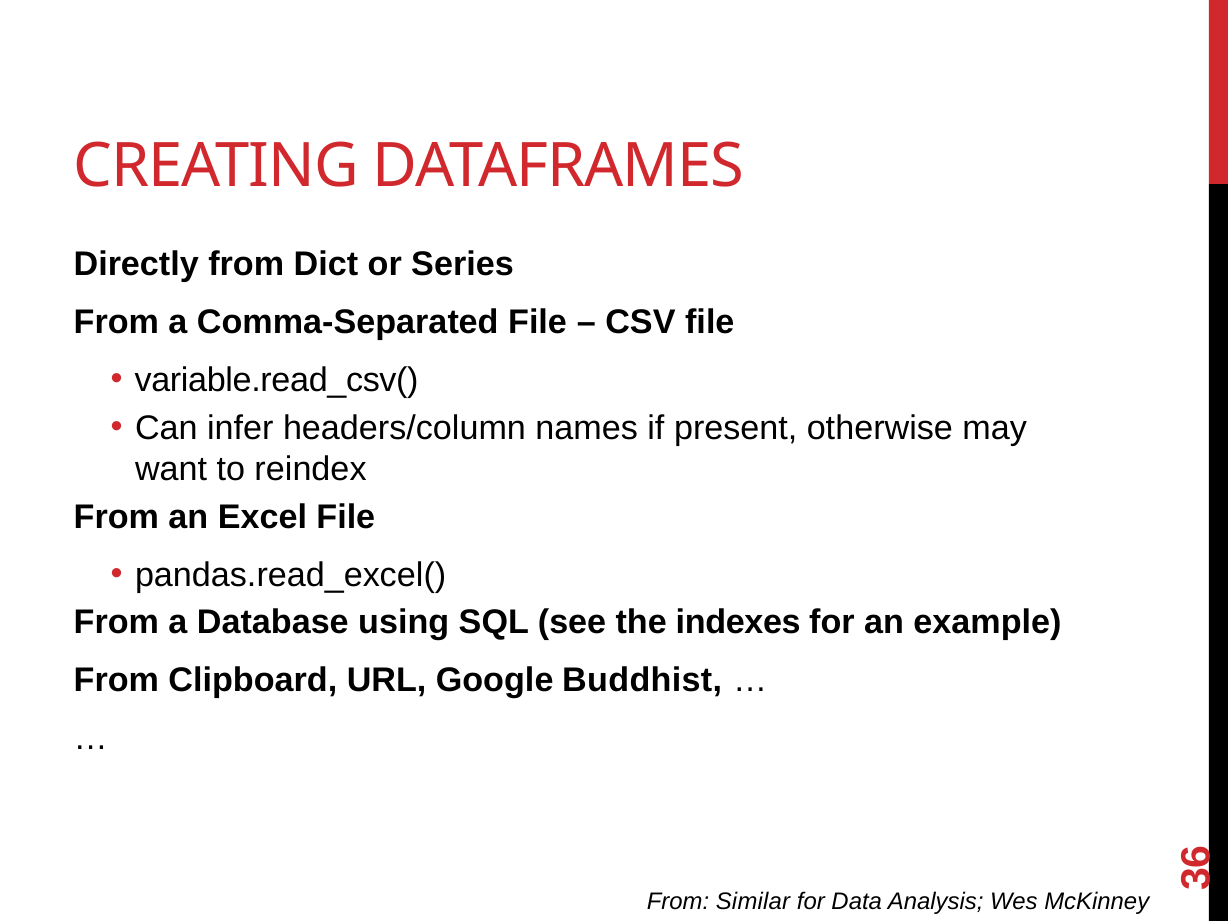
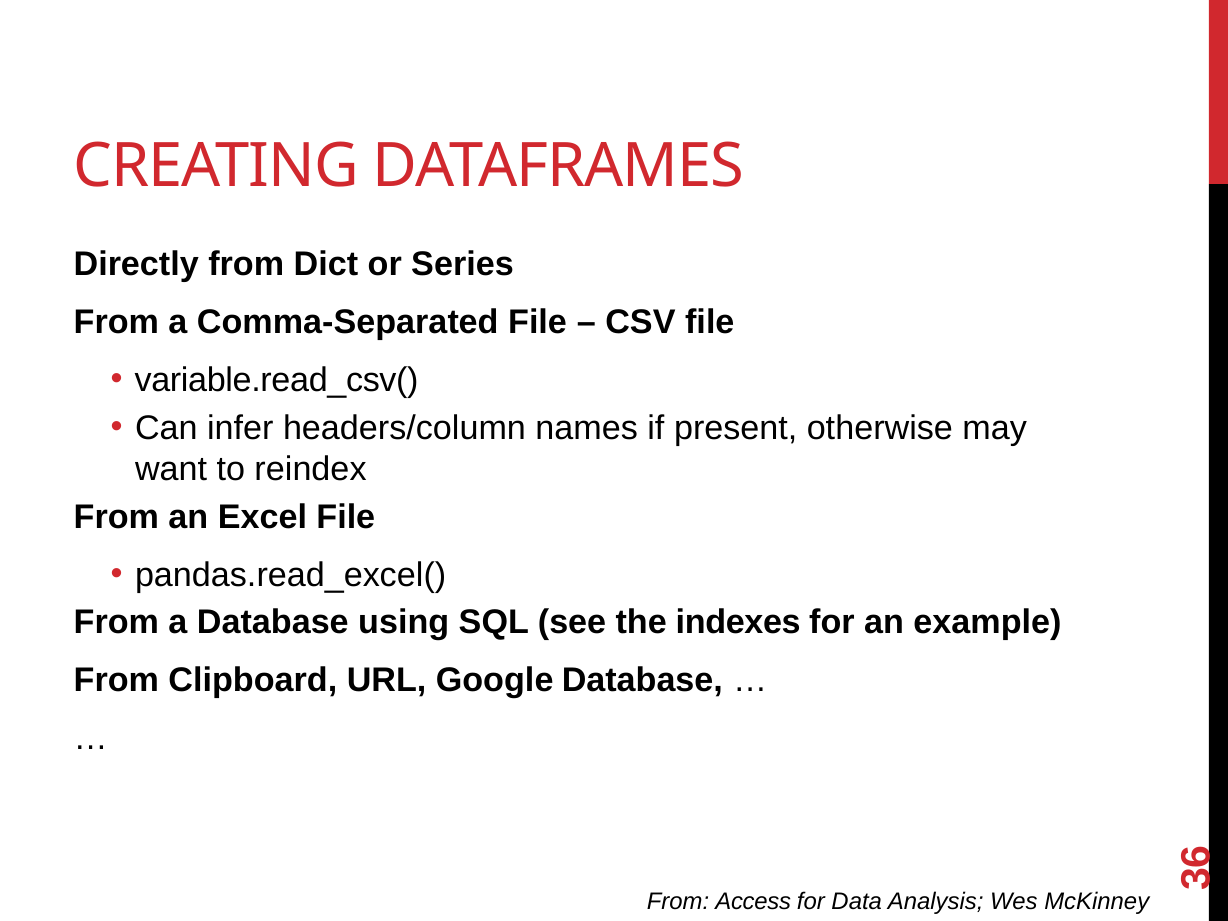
Google Buddhist: Buddhist -> Database
Similar: Similar -> Access
